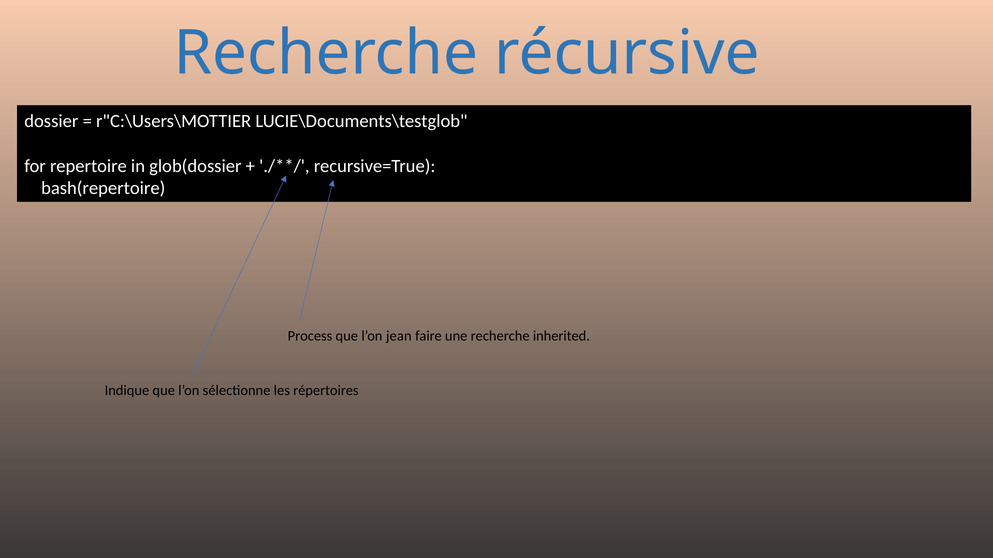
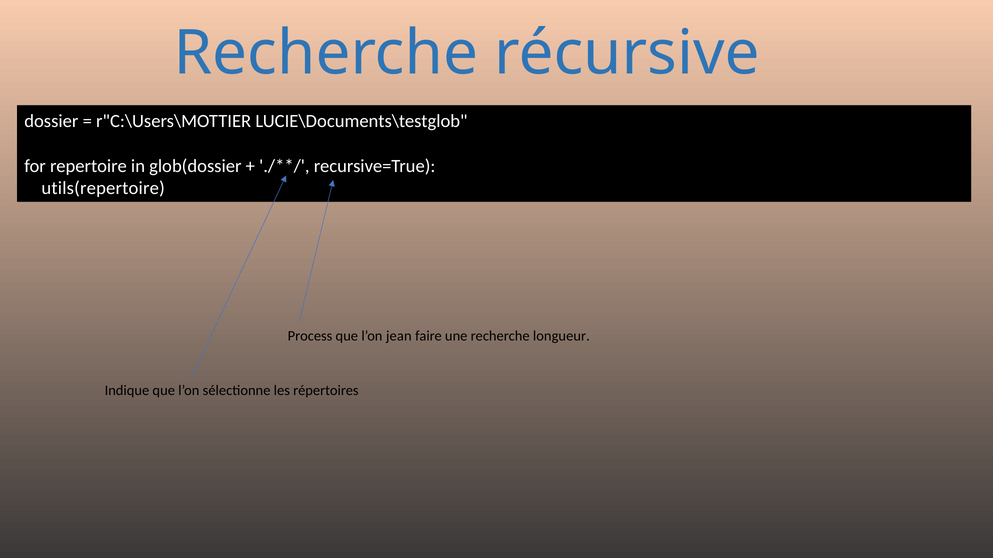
bash(repertoire: bash(repertoire -> utils(repertoire
inherited: inherited -> longueur
